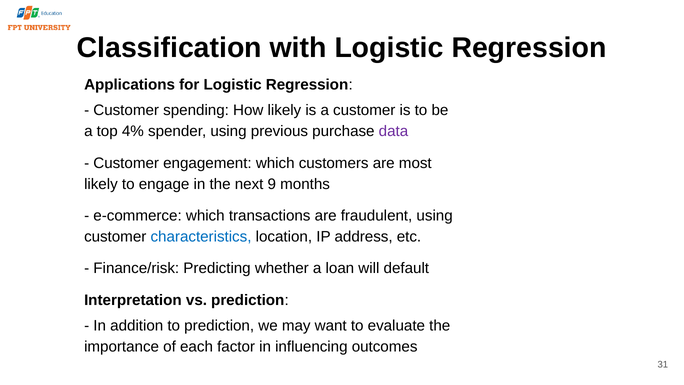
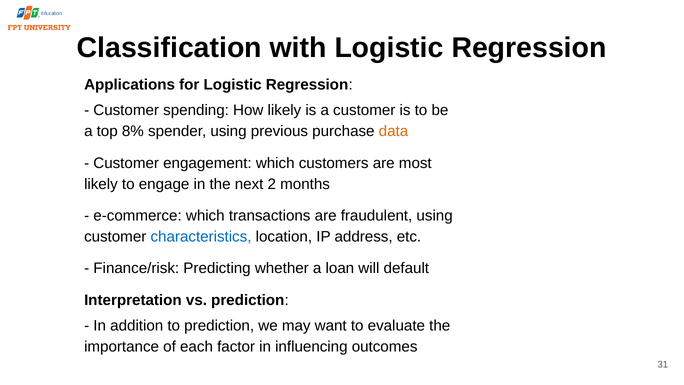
4%: 4% -> 8%
data colour: purple -> orange
9: 9 -> 2
